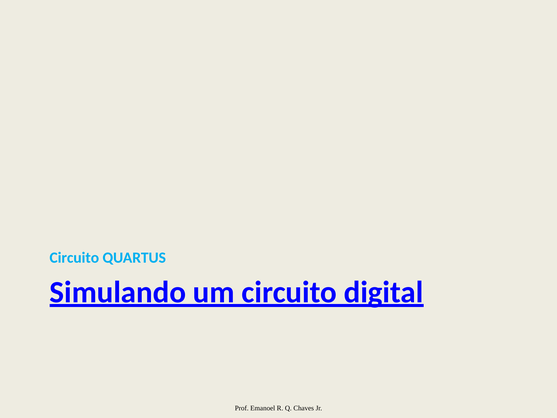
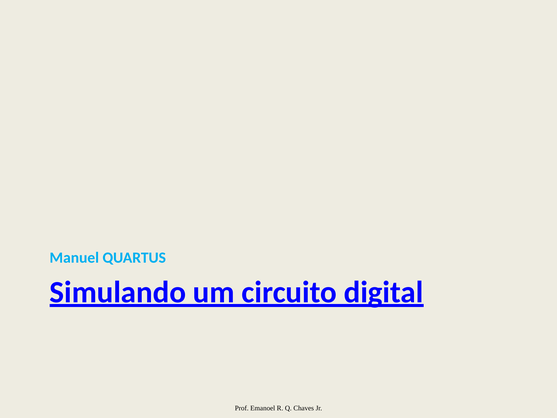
Circuito at (74, 257): Circuito -> Manuel
